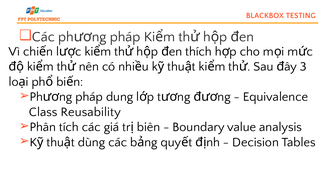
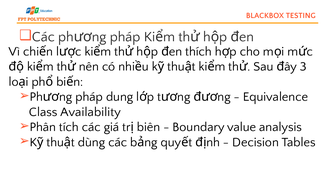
Reusability: Reusability -> Availability
